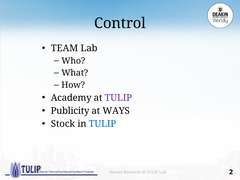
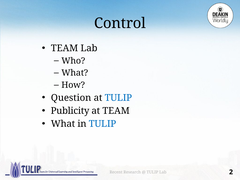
Academy: Academy -> Question
TULIP at (118, 98) colour: purple -> blue
at WAYS: WAYS -> TEAM
Stock at (63, 124): Stock -> What
